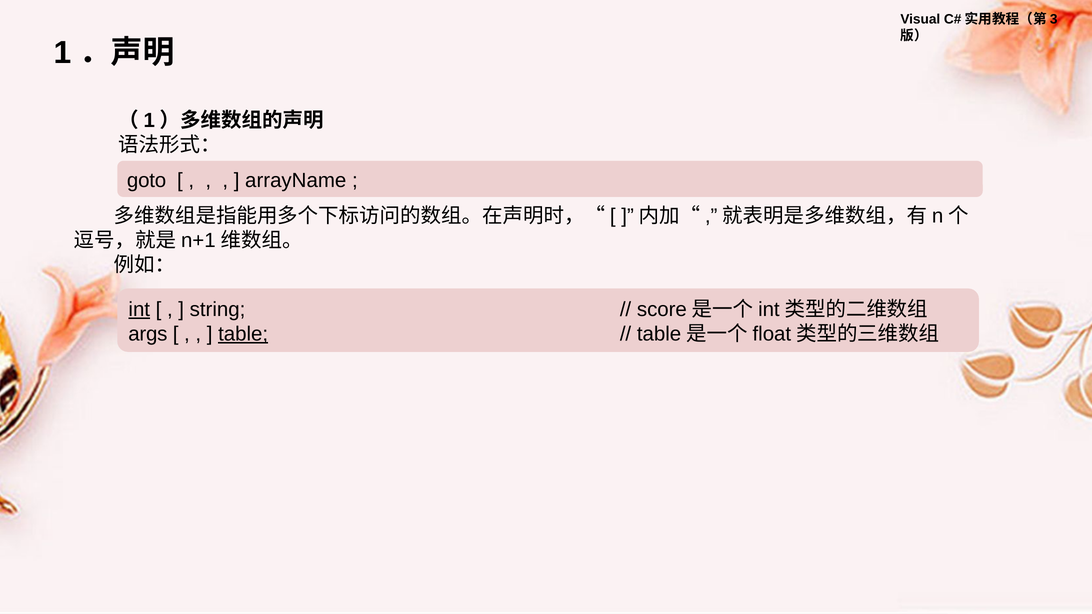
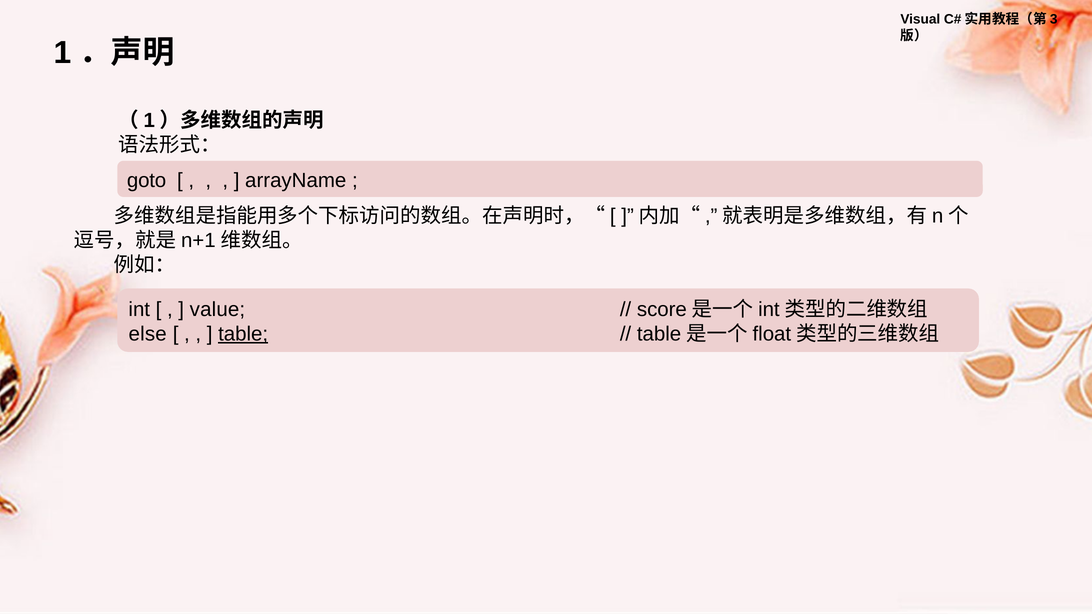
int underline: present -> none
string: string -> value
args: args -> else
